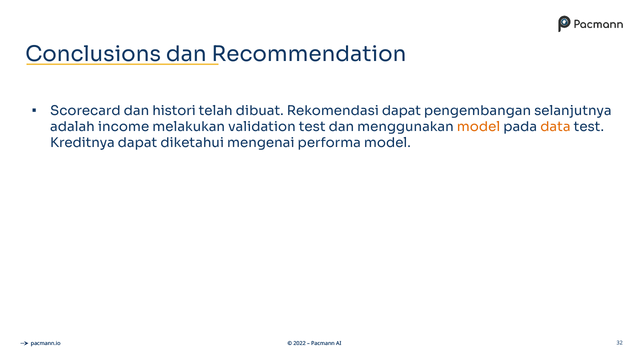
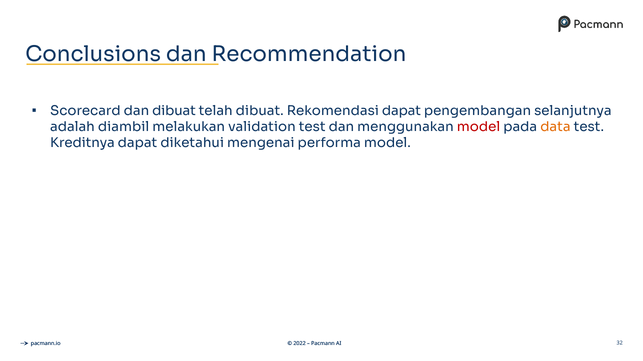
dan histori: histori -> dibuat
income: income -> diambil
model at (479, 127) colour: orange -> red
